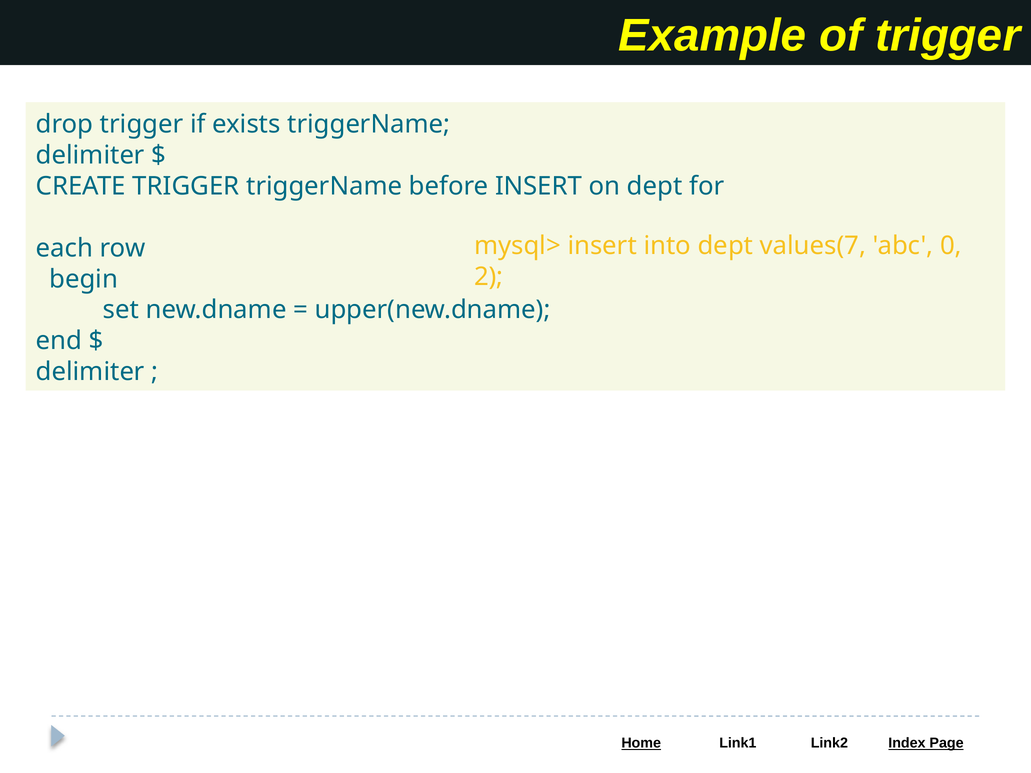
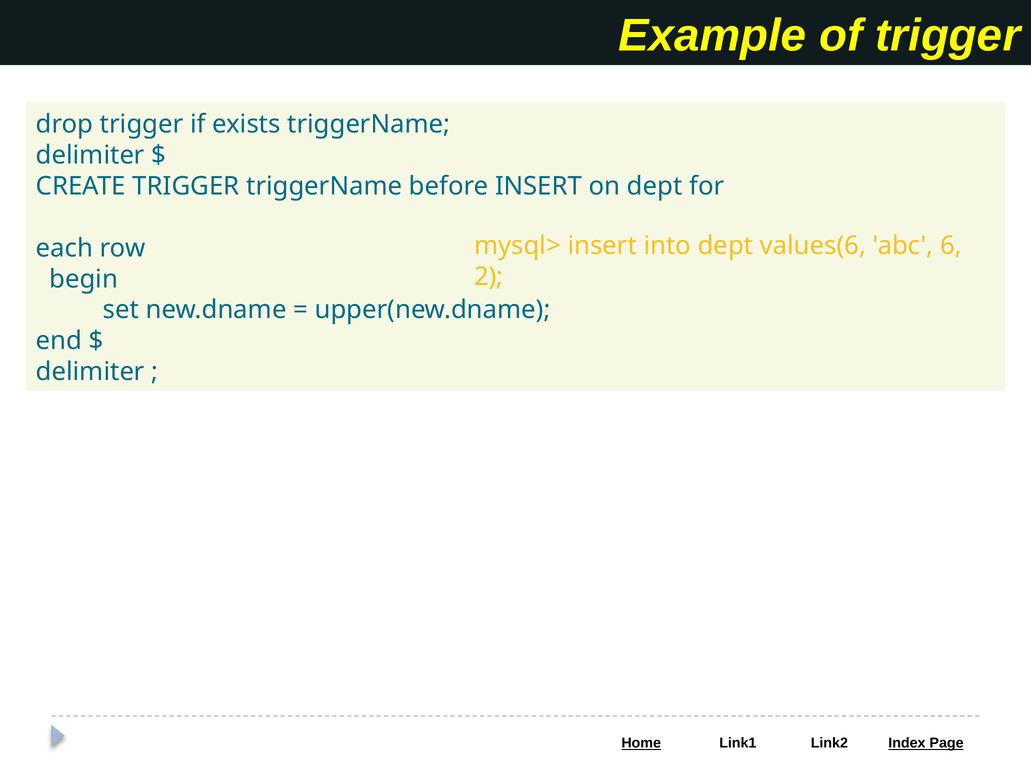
values(7: values(7 -> values(6
0: 0 -> 6
